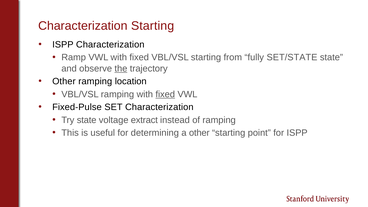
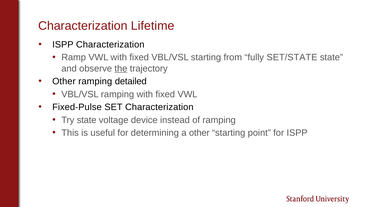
Characterization Starting: Starting -> Lifetime
location: location -> detailed
fixed at (165, 94) underline: present -> none
extract: extract -> device
